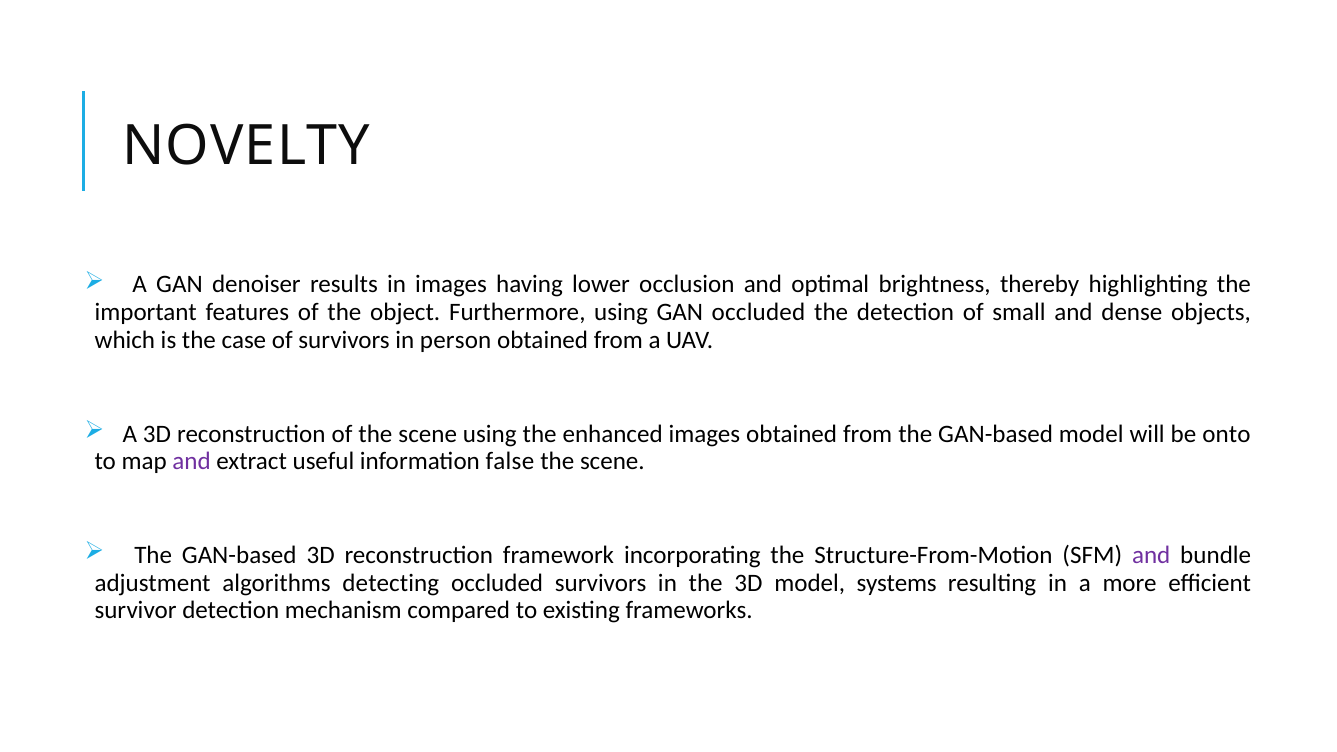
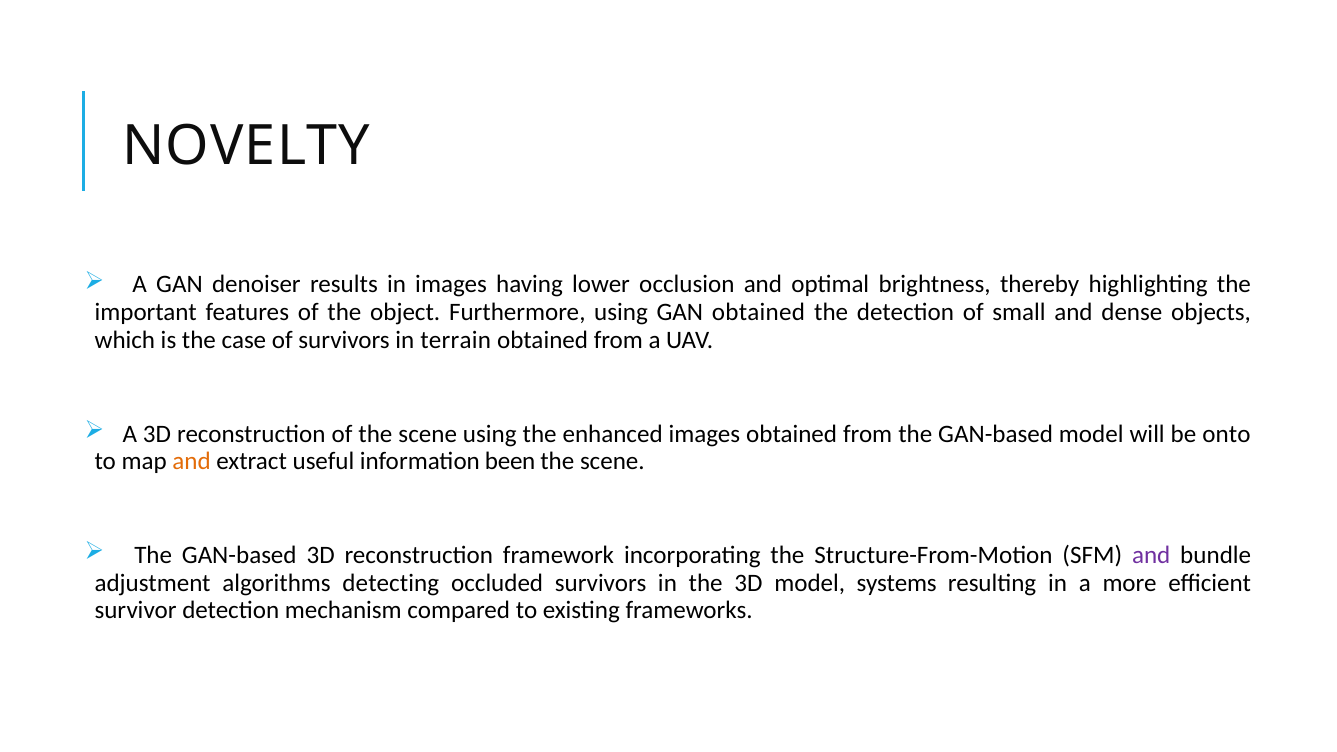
GAN occluded: occluded -> obtained
person: person -> terrain
and at (192, 461) colour: purple -> orange
false: false -> been
